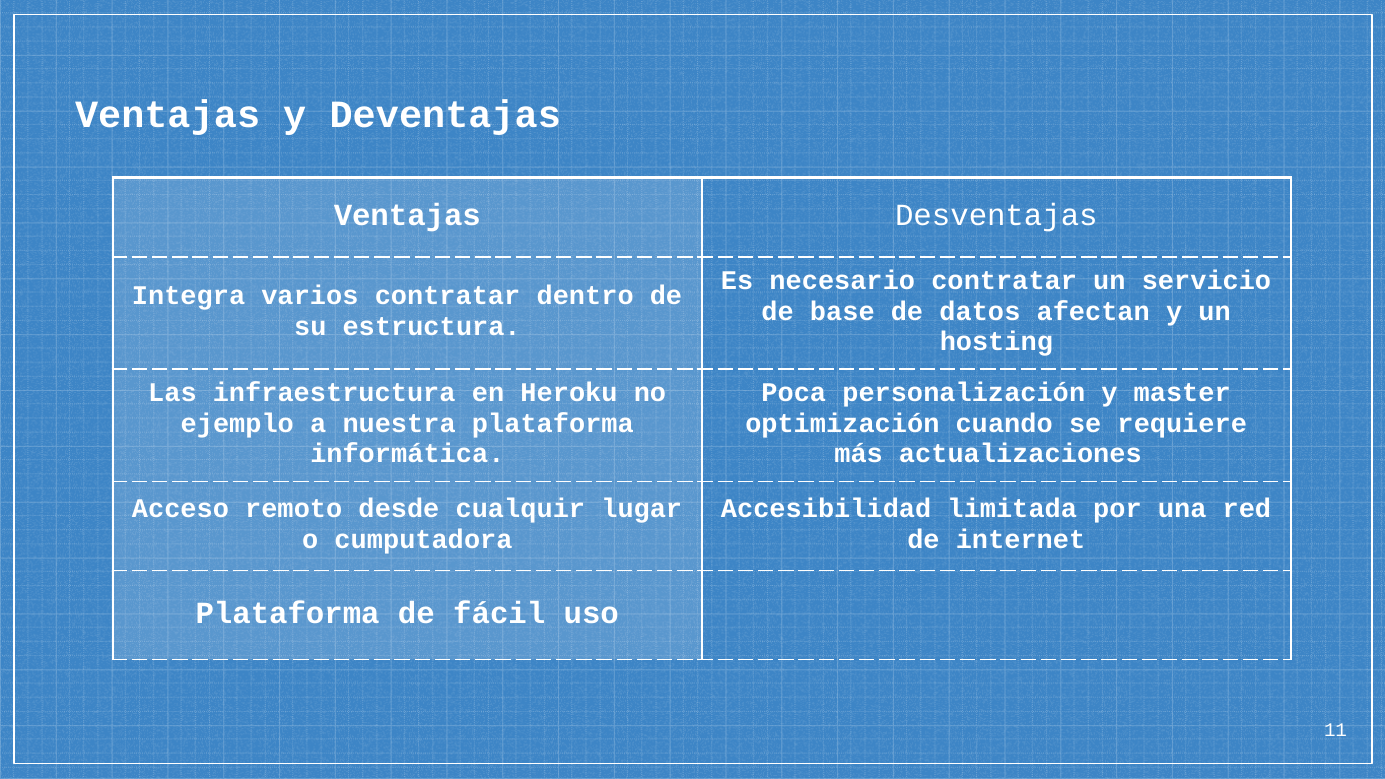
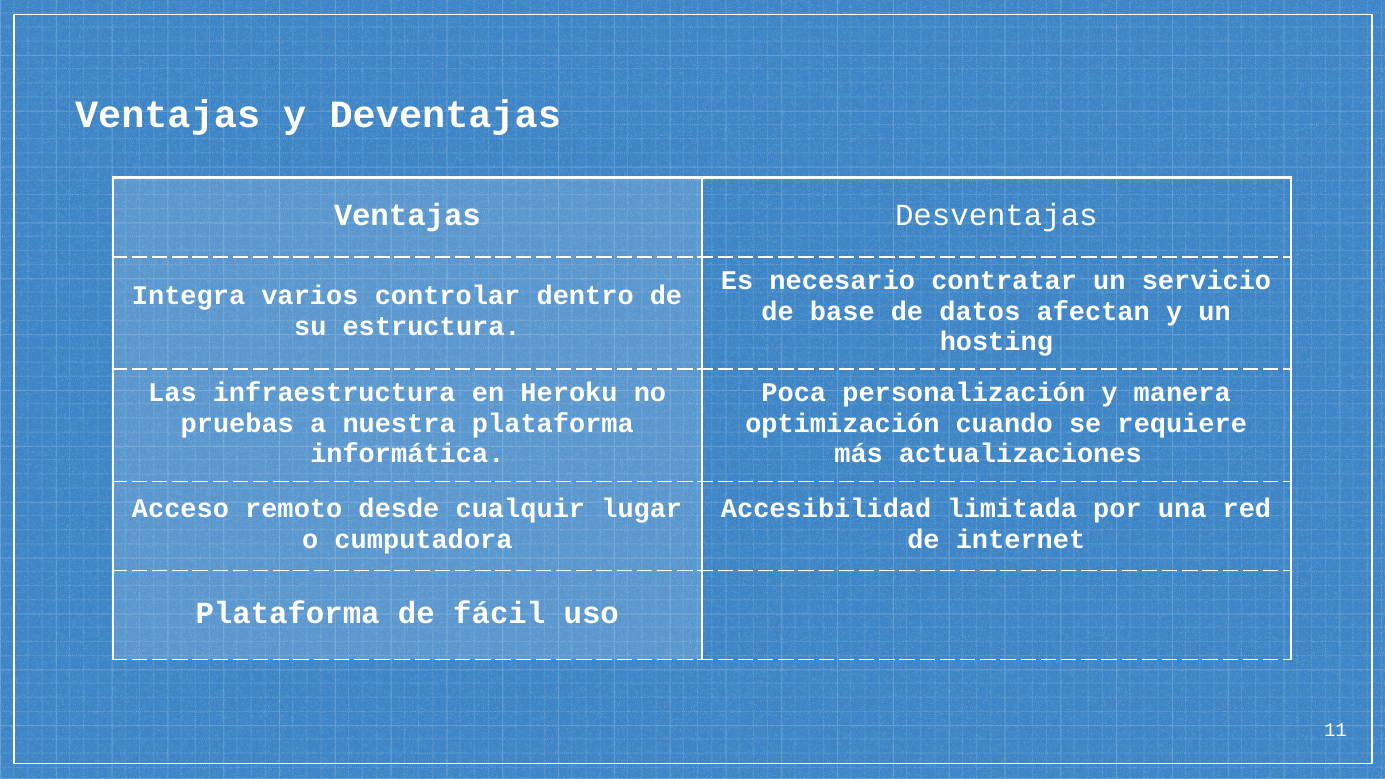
varios contratar: contratar -> controlar
master: master -> manera
ejemplo: ejemplo -> pruebas
